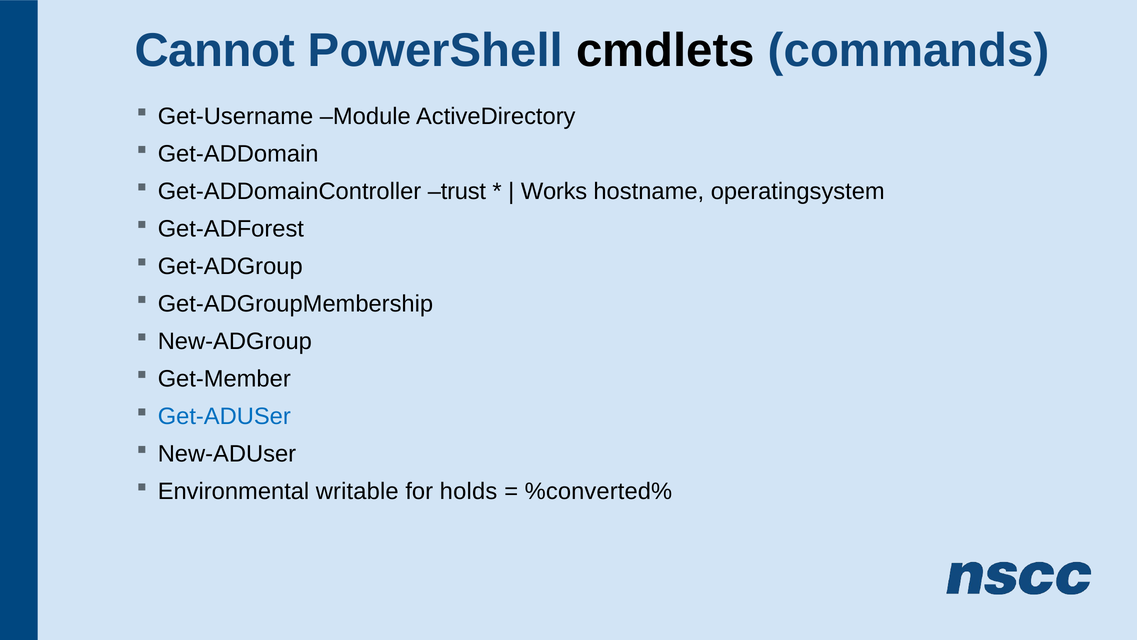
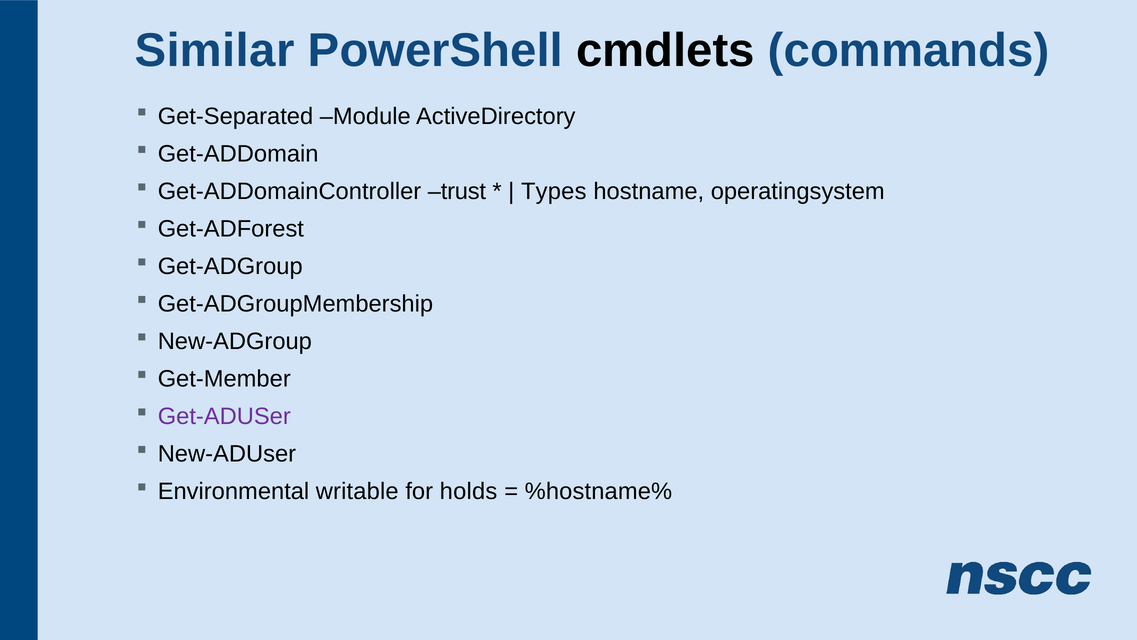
Cannot: Cannot -> Similar
Get-Username: Get-Username -> Get-Separated
Works: Works -> Types
Get-ADUSer colour: blue -> purple
%converted%: %converted% -> %hostname%
